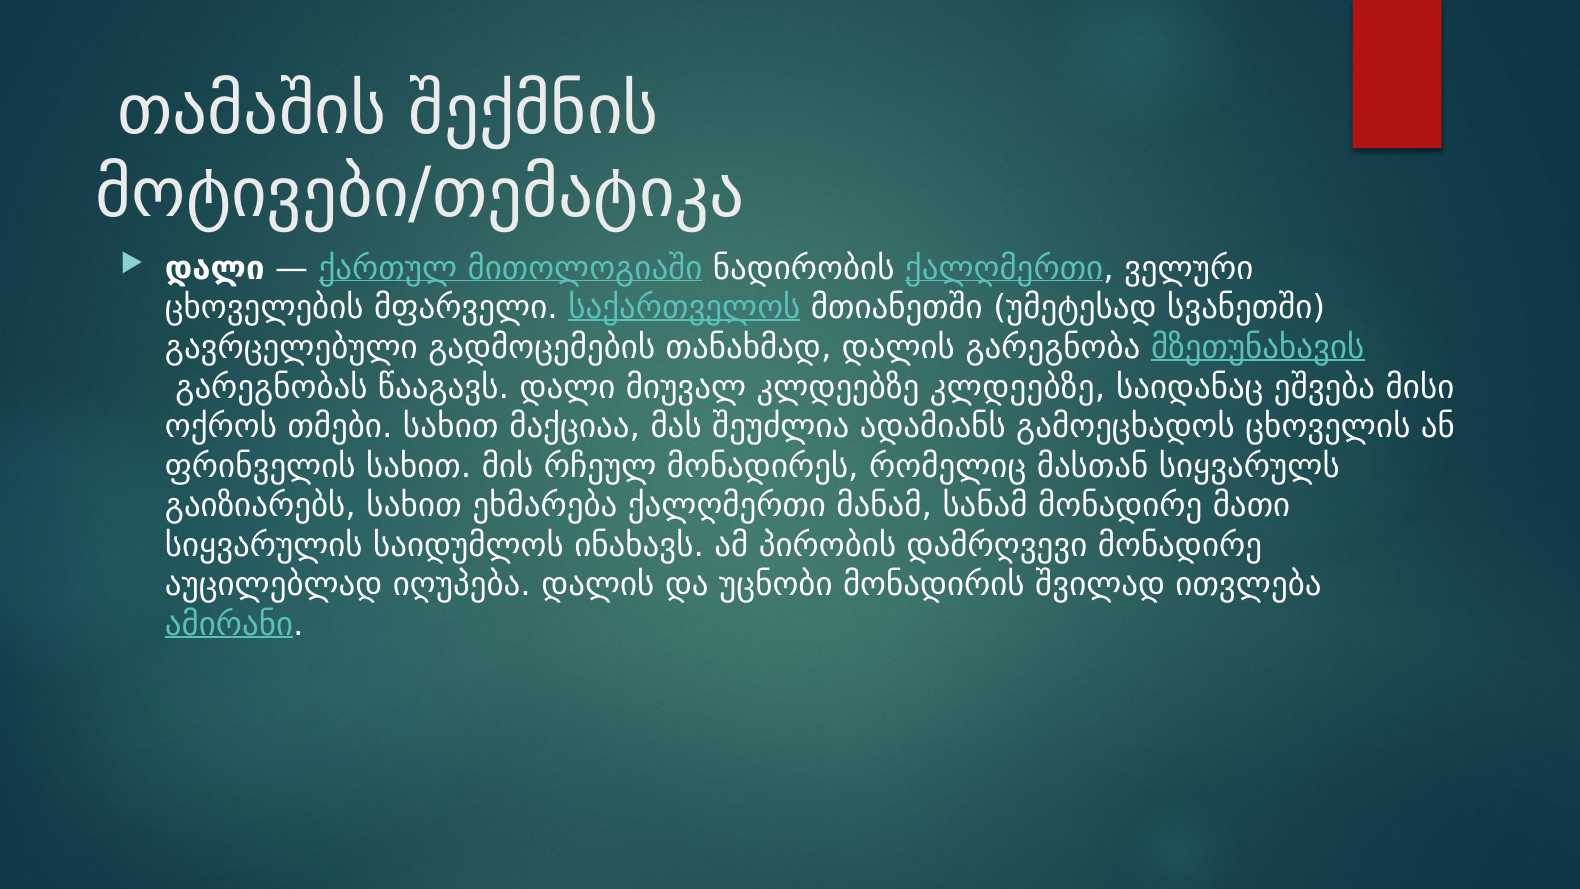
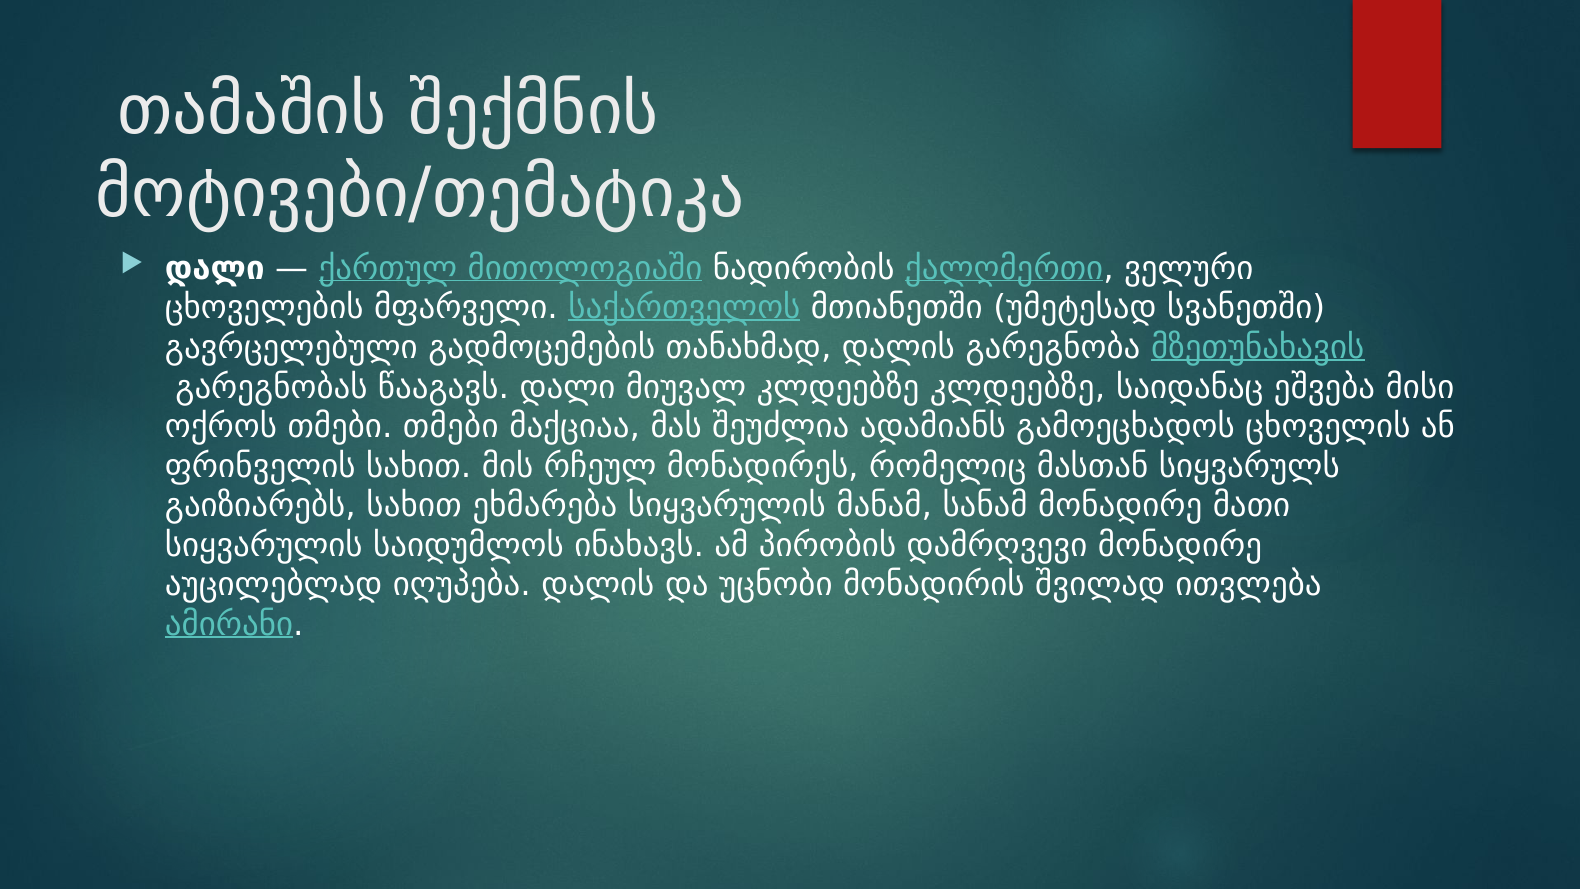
თმები სახით: სახით -> თმები
ეხმარება ქალღმერთი: ქალღმერთი -> სიყვარულის
